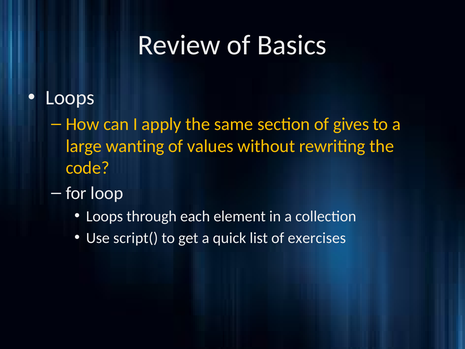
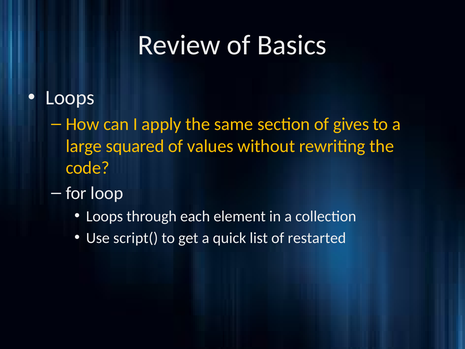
wanting: wanting -> squared
exercises: exercises -> restarted
